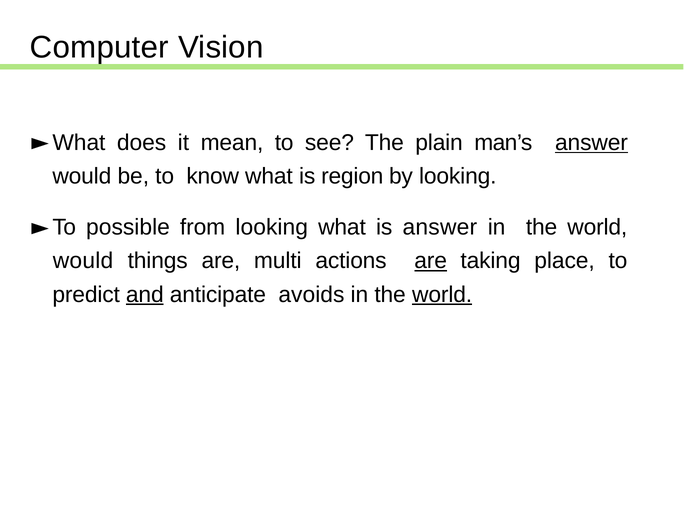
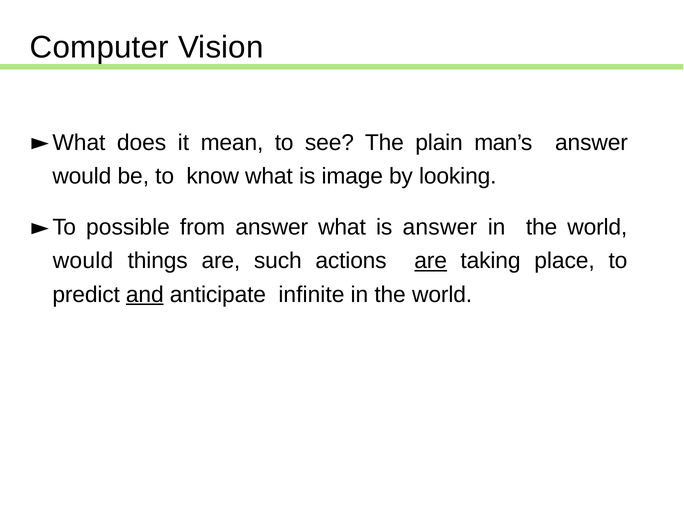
answer at (591, 143) underline: present -> none
region: region -> image
from looking: looking -> answer
multi: multi -> such
avoids: avoids -> infinite
world at (442, 295) underline: present -> none
